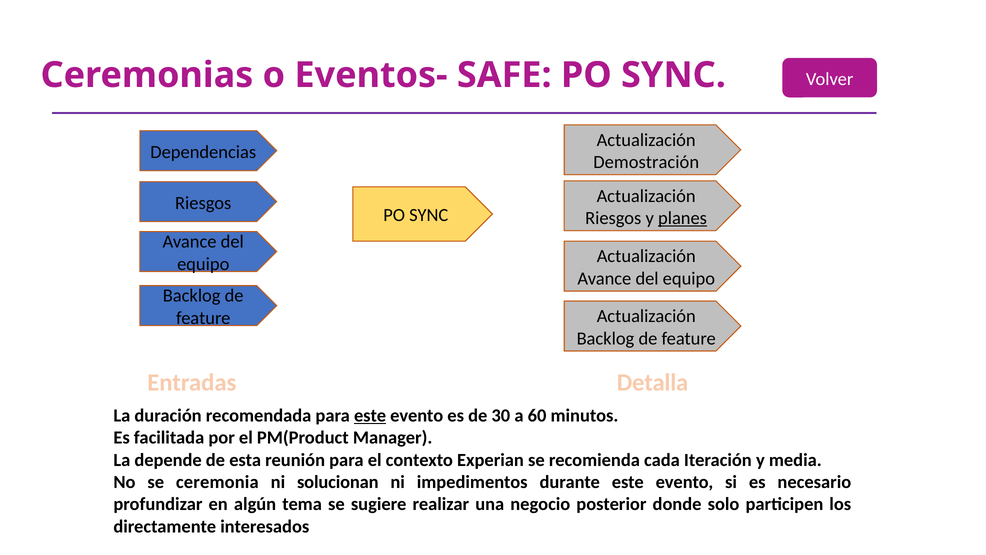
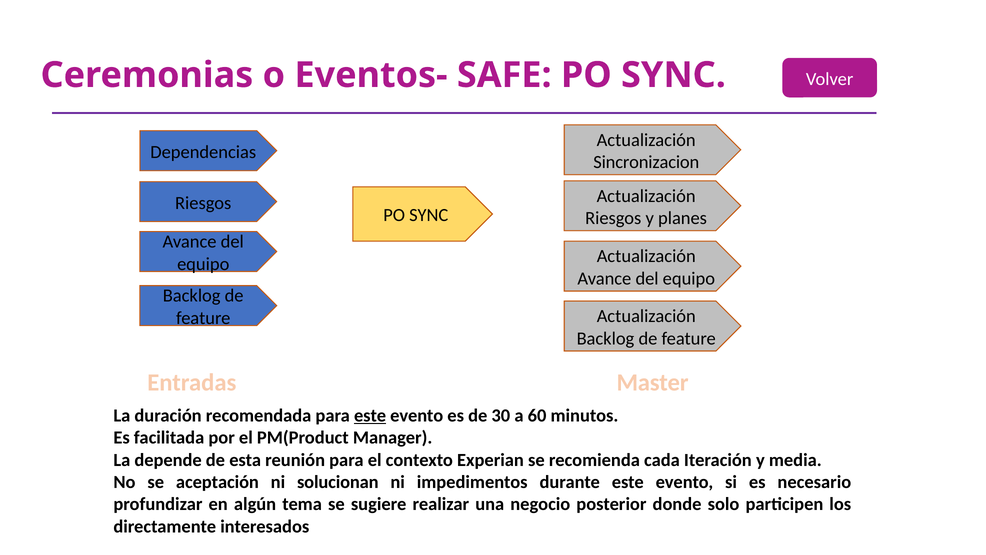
Demostración: Demostración -> Sincronizacion
planes underline: present -> none
Detalla: Detalla -> Master
ceremonia: ceremonia -> aceptación
